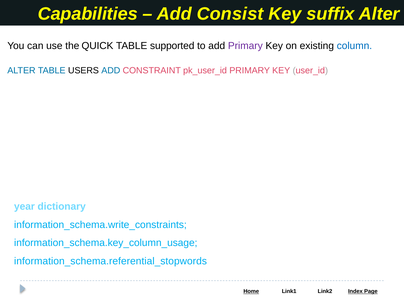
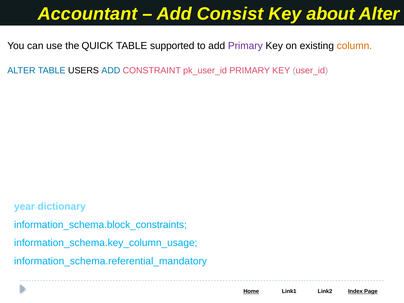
Capabilities: Capabilities -> Accountant
suffix: suffix -> about
column colour: blue -> orange
information_schema.write_constraints: information_schema.write_constraints -> information_schema.block_constraints
information_schema.referential_stopwords: information_schema.referential_stopwords -> information_schema.referential_mandatory
